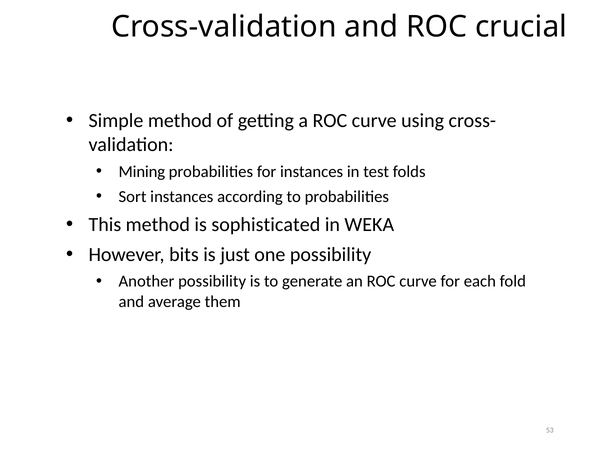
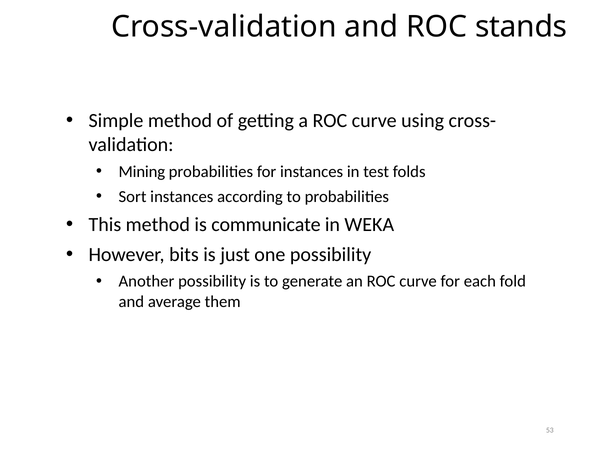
crucial: crucial -> stands
sophisticated: sophisticated -> communicate
